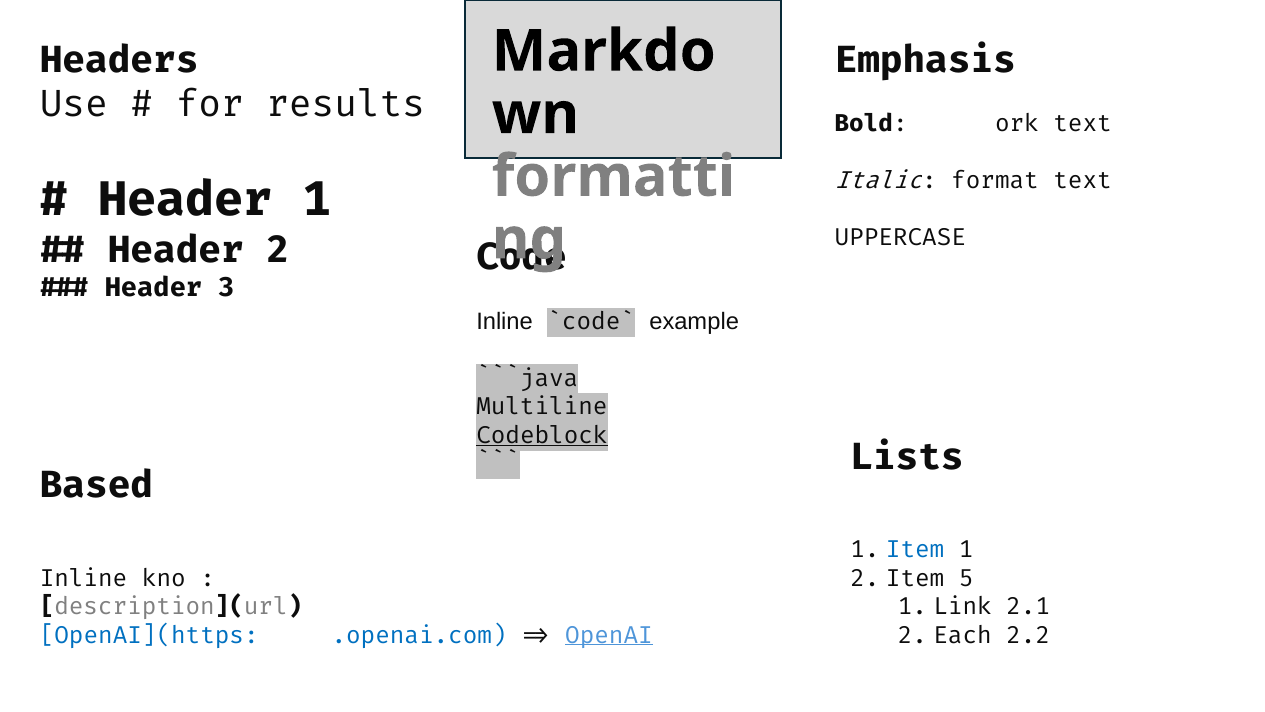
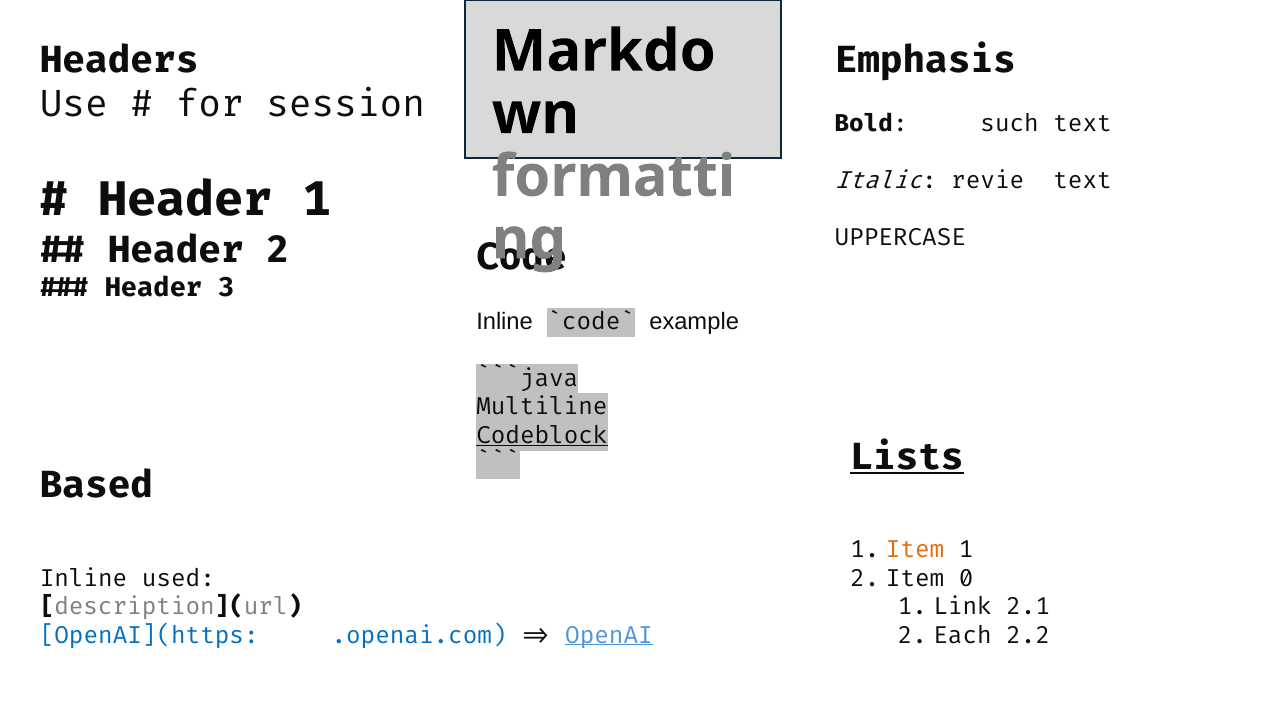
results: results -> session
work: work -> such
format: format -> review
Lists underline: none -> present
Item at (915, 550) colour: blue -> orange
know: know -> used
5: 5 -> 0
